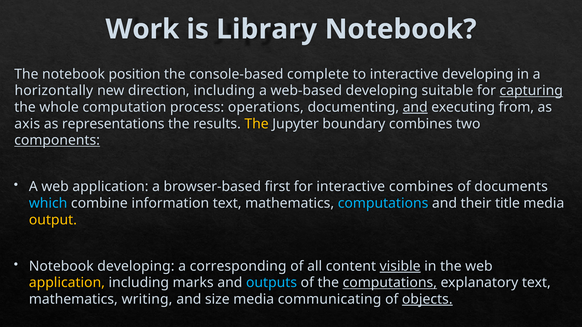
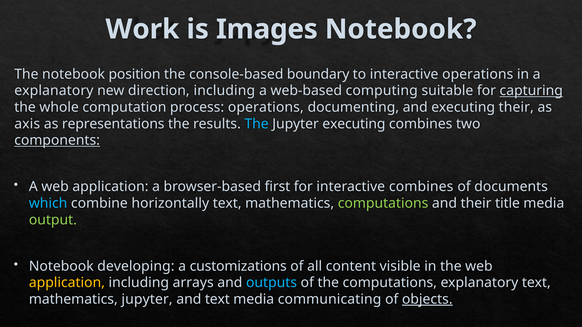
Library: Library -> Images
complete: complete -> boundary
interactive developing: developing -> operations
horizontally at (54, 91): horizontally -> explanatory
web-based developing: developing -> computing
and at (415, 107) underline: present -> none
executing from: from -> their
The at (257, 124) colour: yellow -> light blue
Jupyter boundary: boundary -> executing
information: information -> horizontally
computations at (383, 203) colour: light blue -> light green
output colour: yellow -> light green
corresponding: corresponding -> customizations
visible underline: present -> none
marks: marks -> arrays
computations at (390, 283) underline: present -> none
mathematics writing: writing -> jupyter
and size: size -> text
